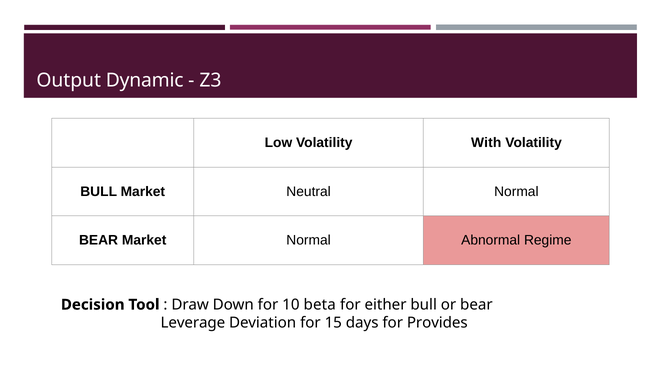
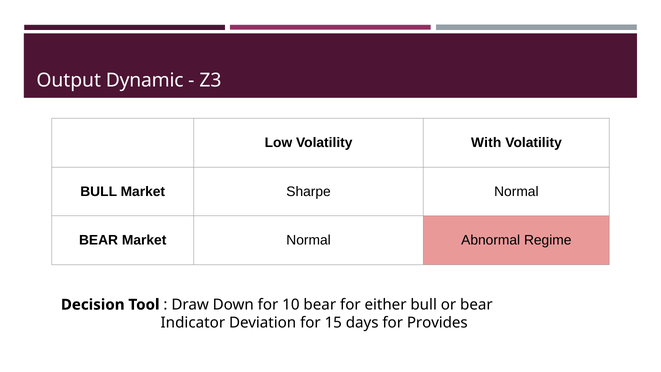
Neutral: Neutral -> Sharpe
10 beta: beta -> bear
Leverage: Leverage -> Indicator
